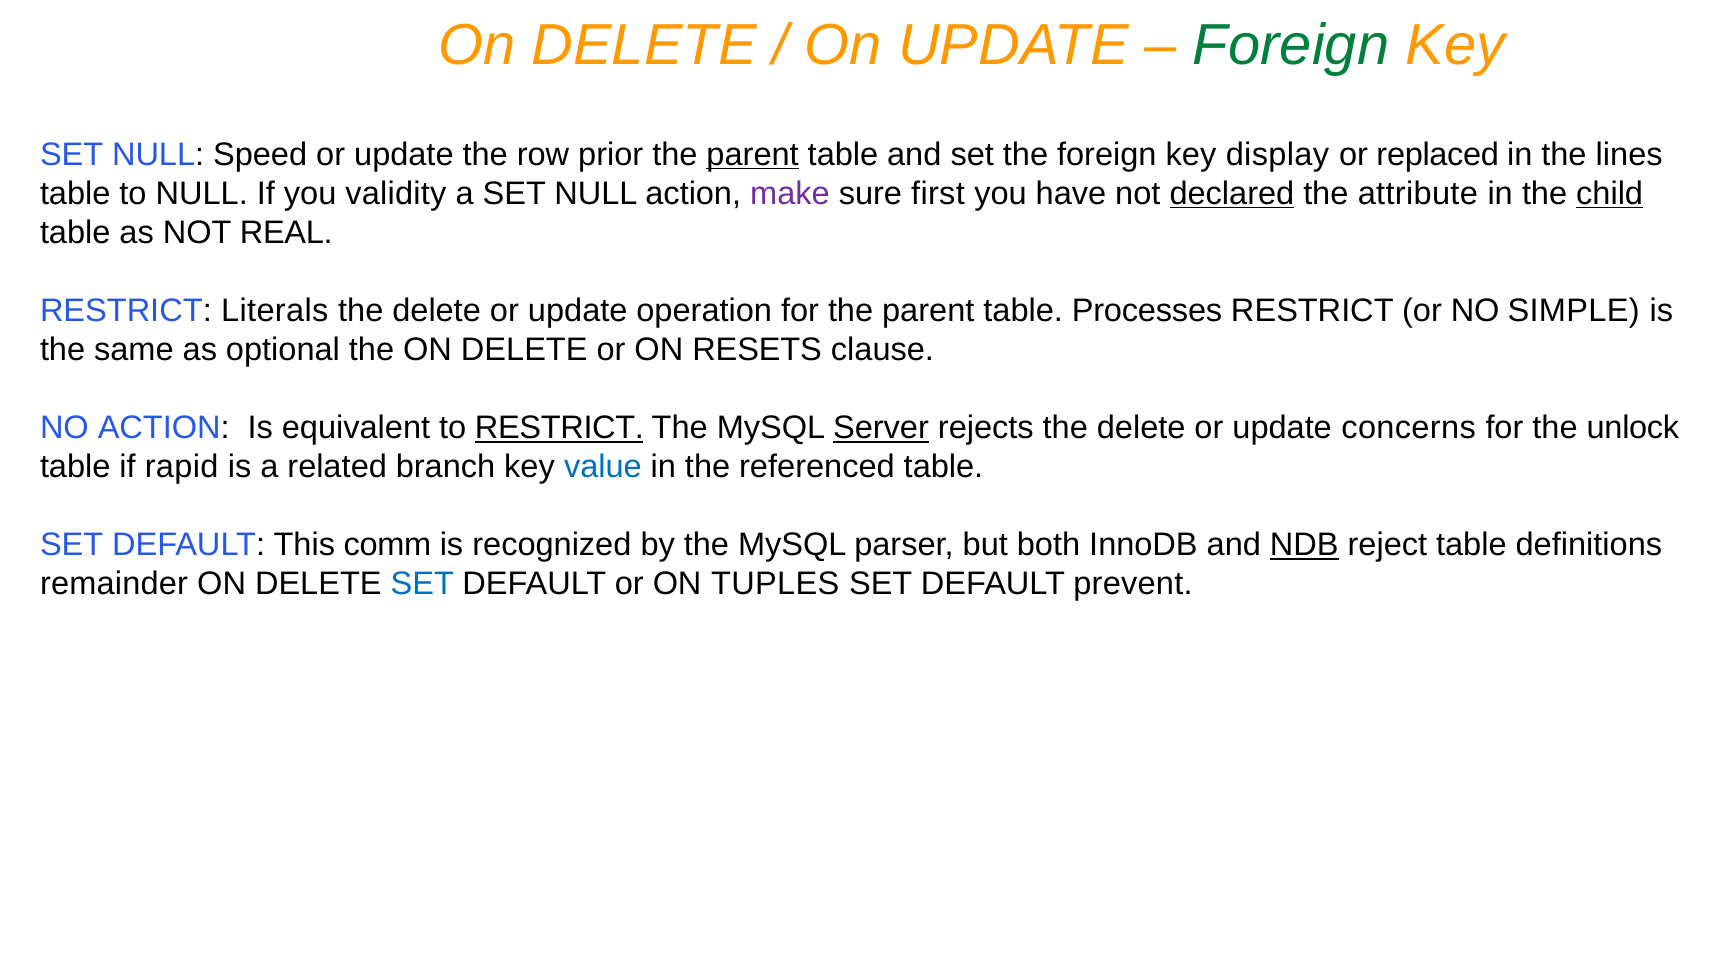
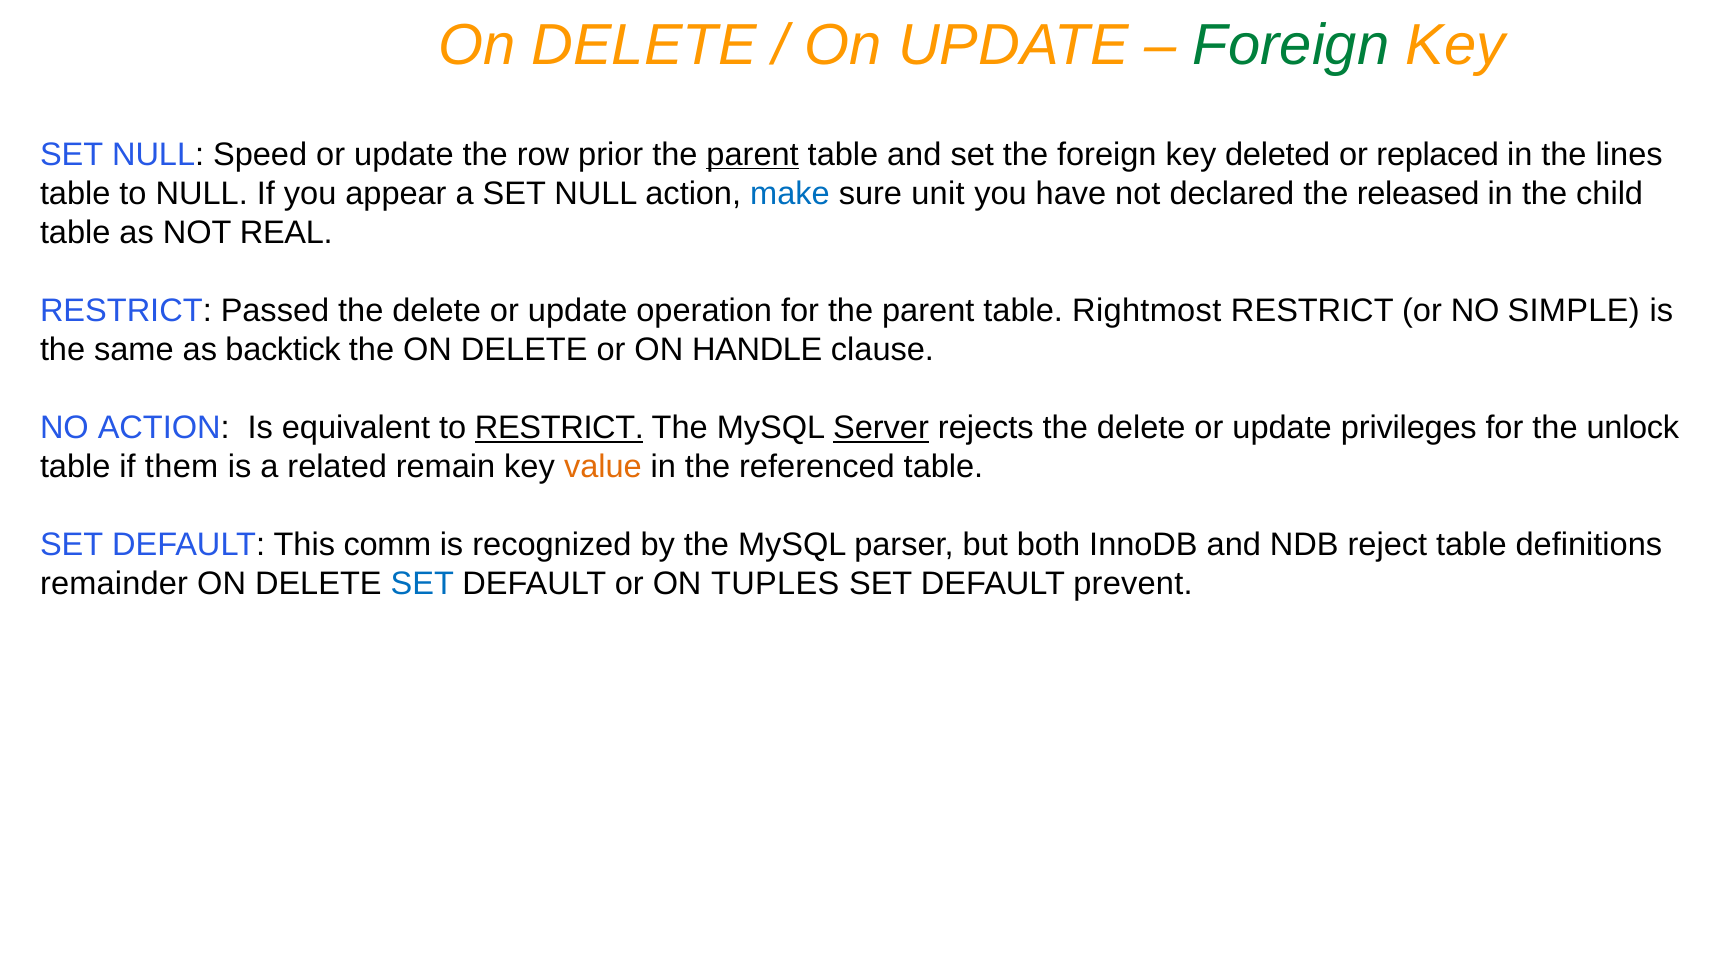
display: display -> deleted
validity: validity -> appear
make colour: purple -> blue
first: first -> unit
declared underline: present -> none
attribute: attribute -> released
child underline: present -> none
Literals: Literals -> Passed
Processes: Processes -> Rightmost
optional: optional -> backtick
RESETS: RESETS -> HANDLE
concerns: concerns -> privileges
rapid: rapid -> them
branch: branch -> remain
value colour: blue -> orange
NDB underline: present -> none
